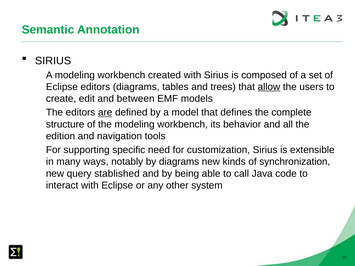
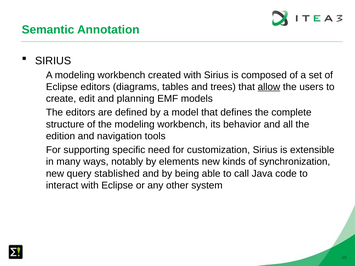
between: between -> planning
are underline: present -> none
by diagrams: diagrams -> elements
